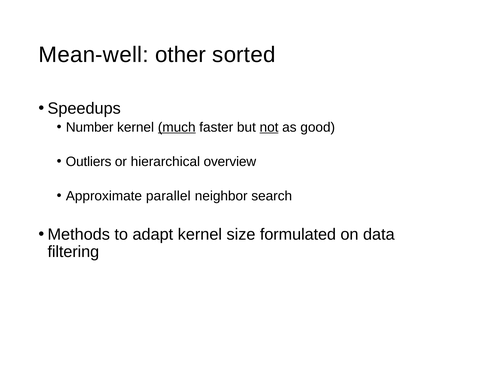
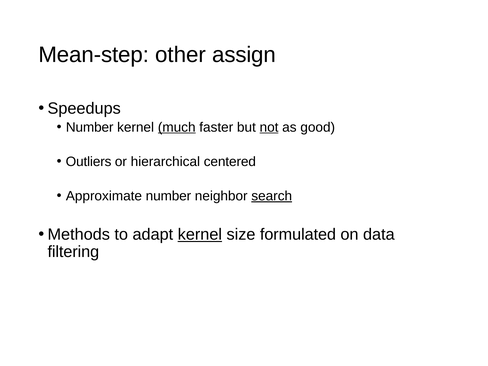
Mean-well: Mean-well -> Mean-step
sorted: sorted -> assign
overview: overview -> centered
Approximate parallel: parallel -> number
search underline: none -> present
kernel at (200, 234) underline: none -> present
